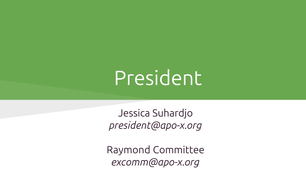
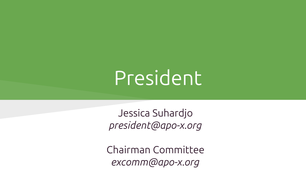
Raymond: Raymond -> Chairman
